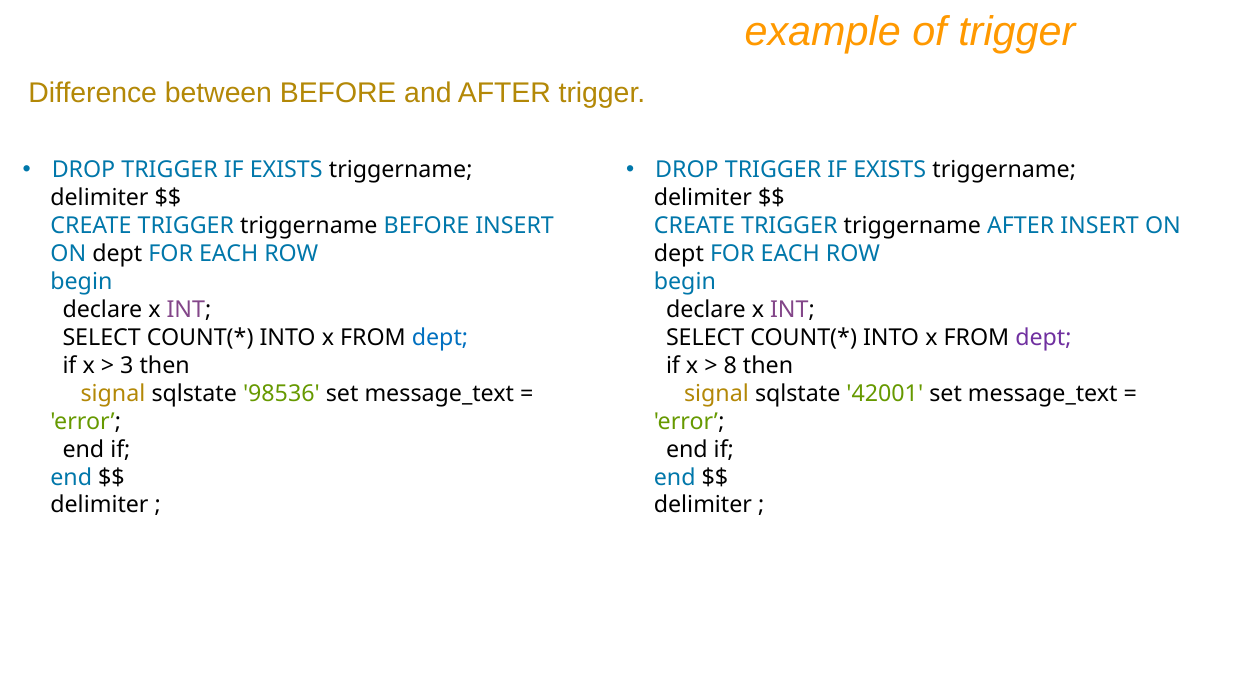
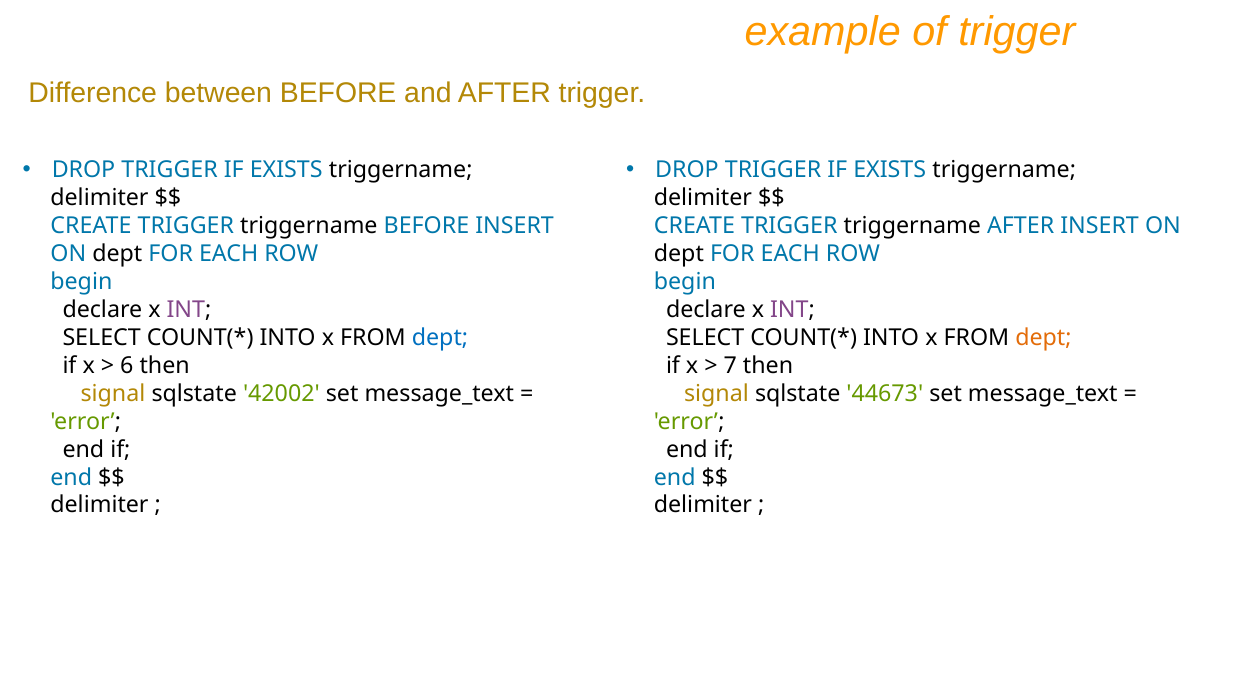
dept at (1043, 338) colour: purple -> orange
3: 3 -> 6
8: 8 -> 7
98536: 98536 -> 42002
42001: 42001 -> 44673
